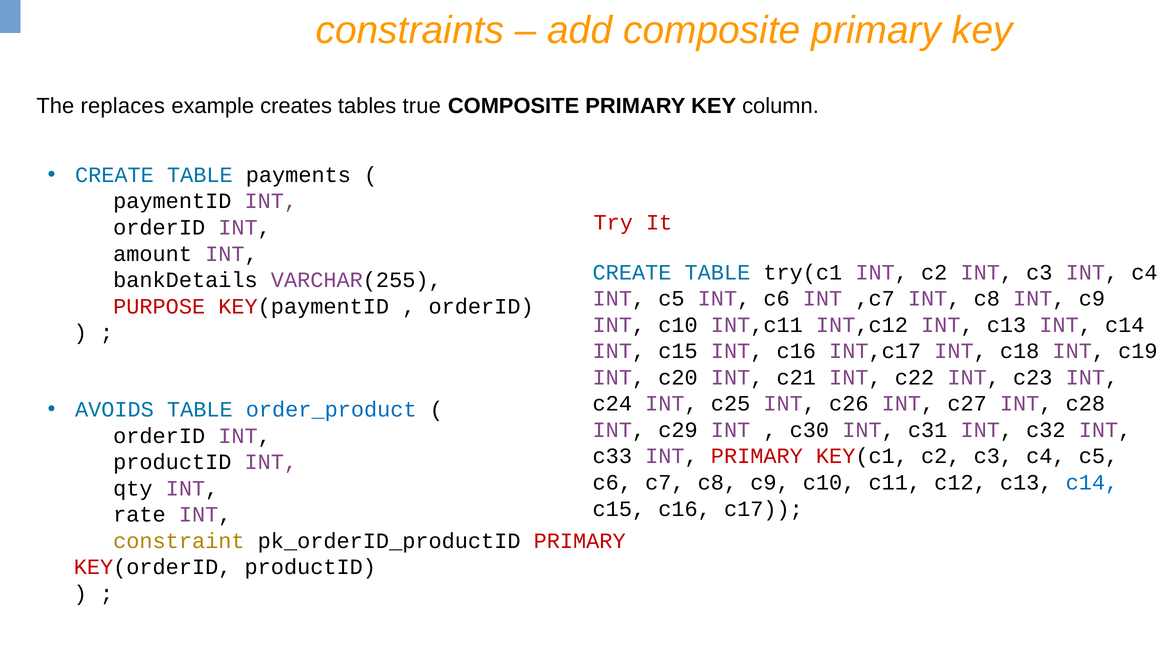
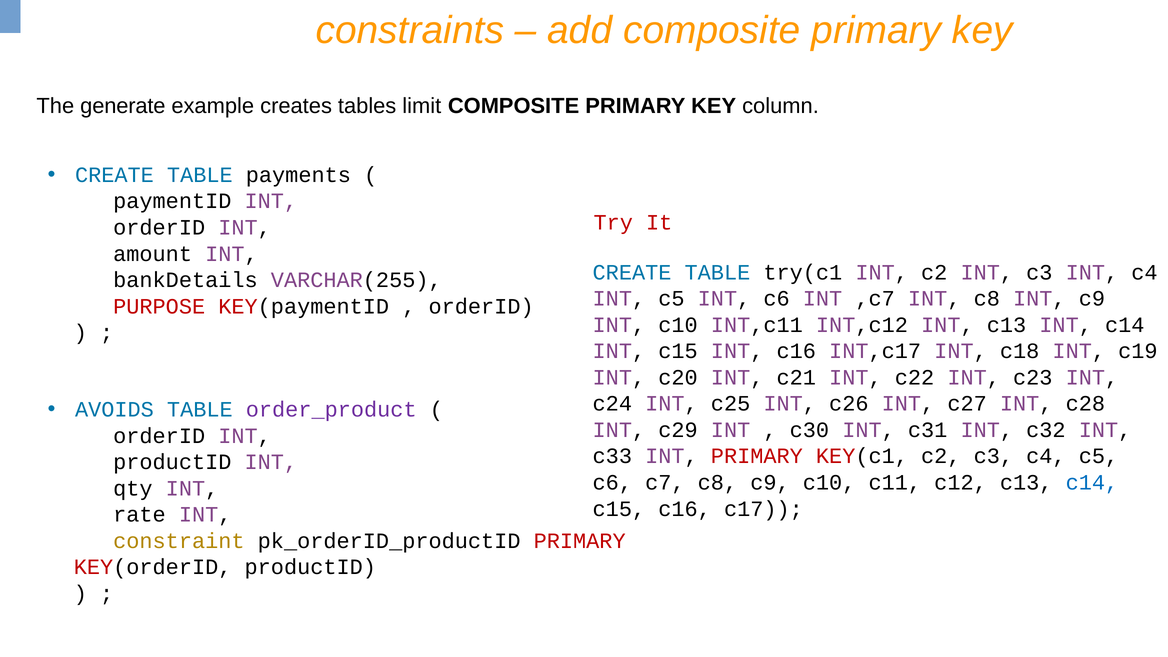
replaces: replaces -> generate
true: true -> limit
order_product colour: blue -> purple
